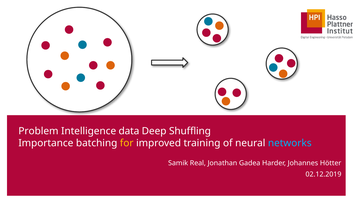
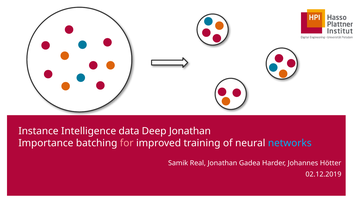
Problem: Problem -> Instance
Deep Shuffling: Shuffling -> Jonathan
for colour: yellow -> pink
